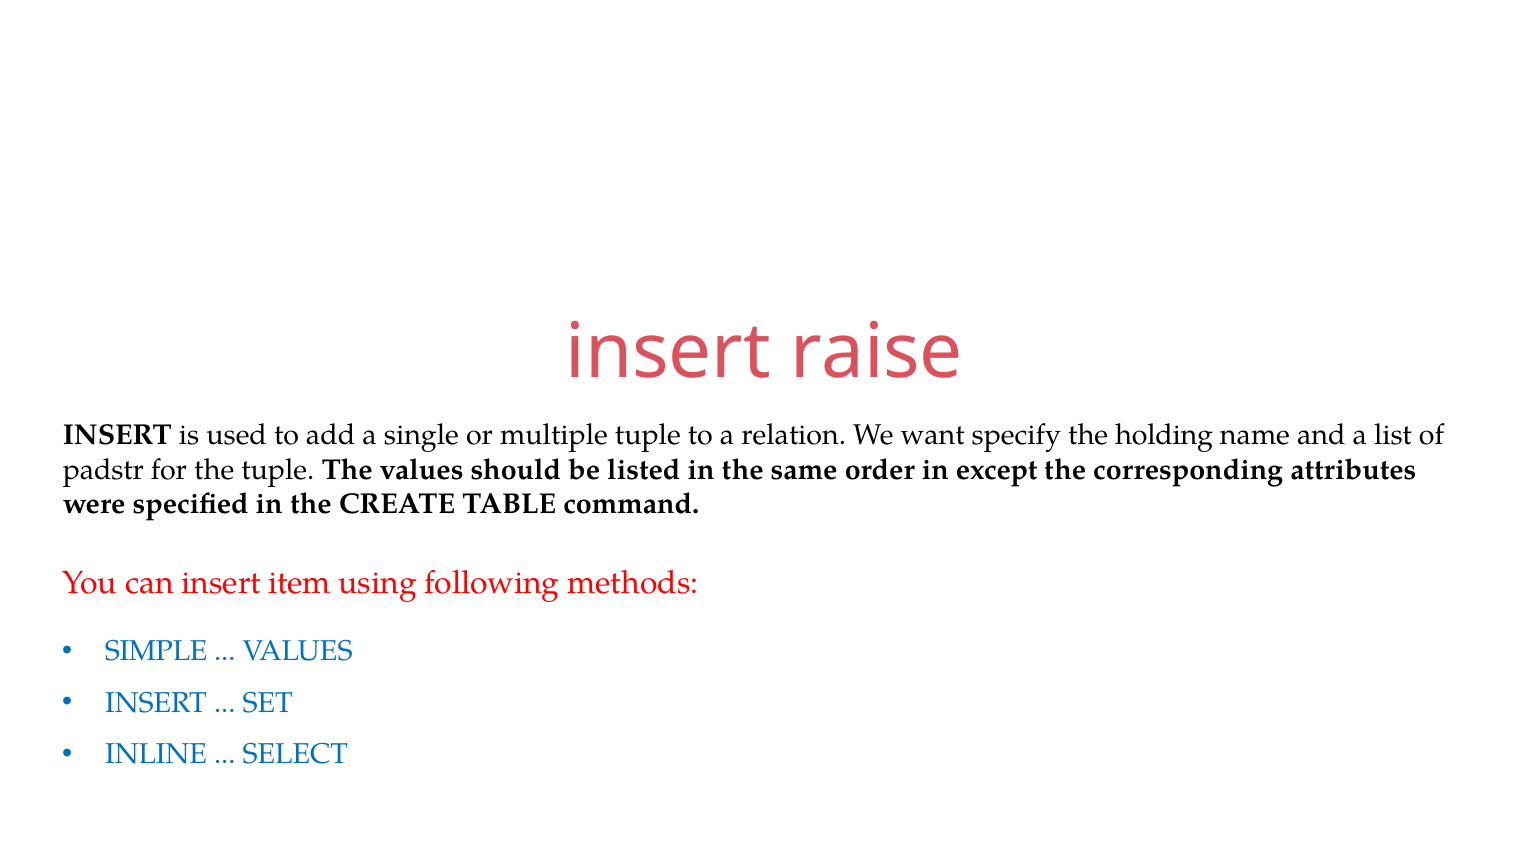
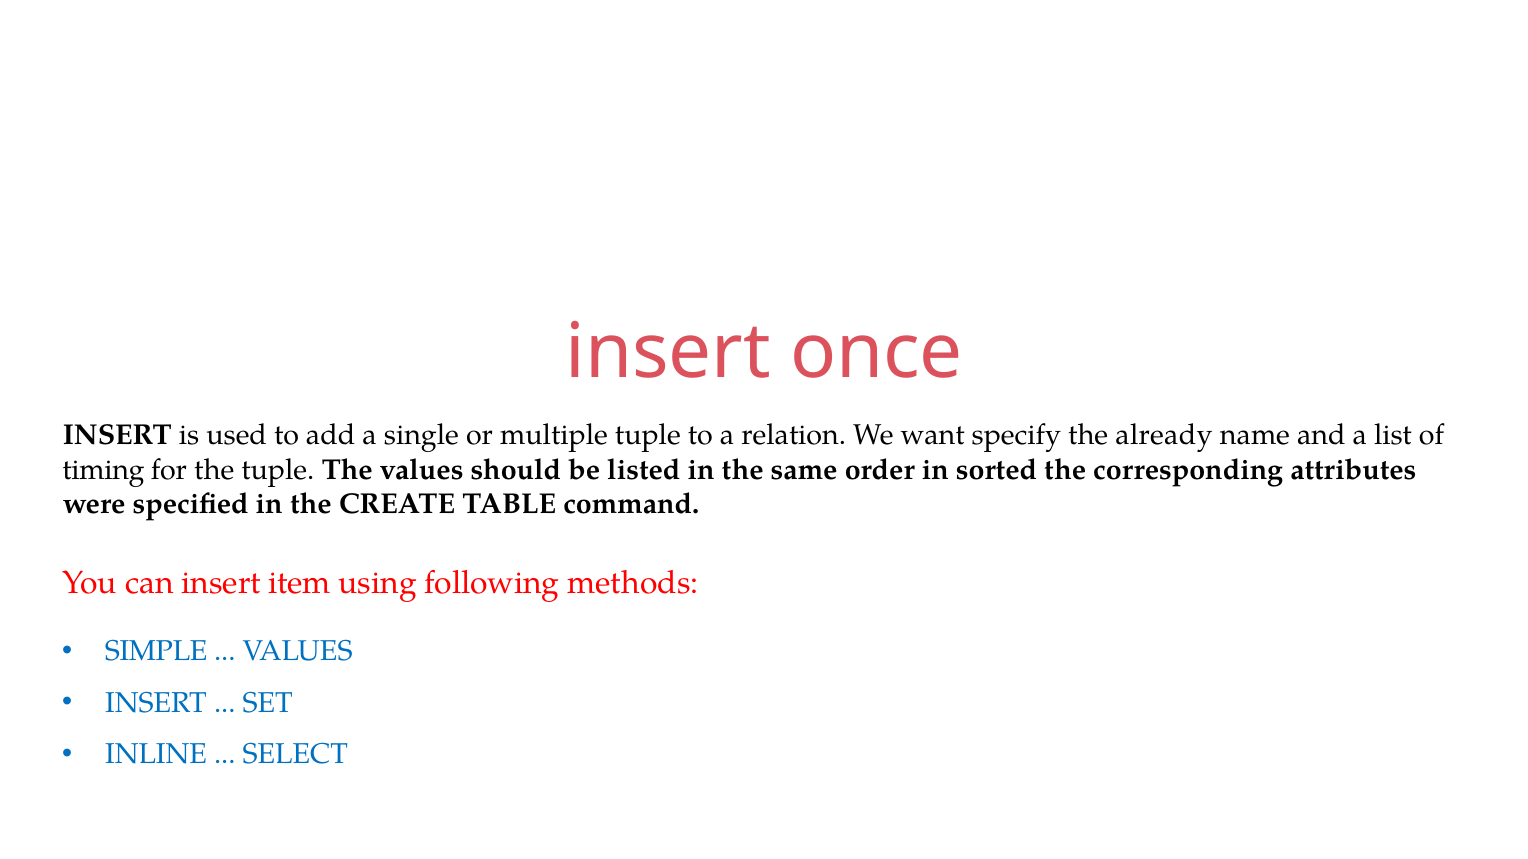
raise: raise -> once
holding: holding -> already
padstr: padstr -> timing
except: except -> sorted
